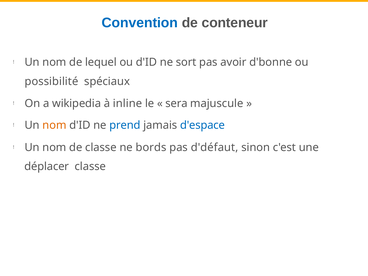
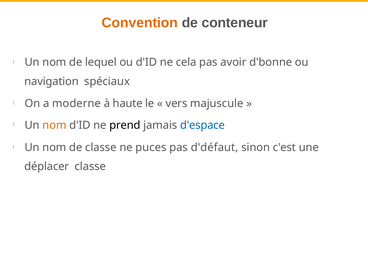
Convention colour: blue -> orange
sort: sort -> cela
possibilité: possibilité -> navigation
wikipedia: wikipedia -> moderne
inline: inline -> haute
sera: sera -> vers
prend colour: blue -> black
bords: bords -> puces
